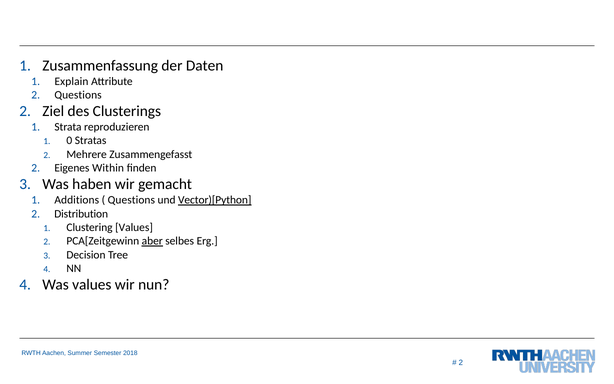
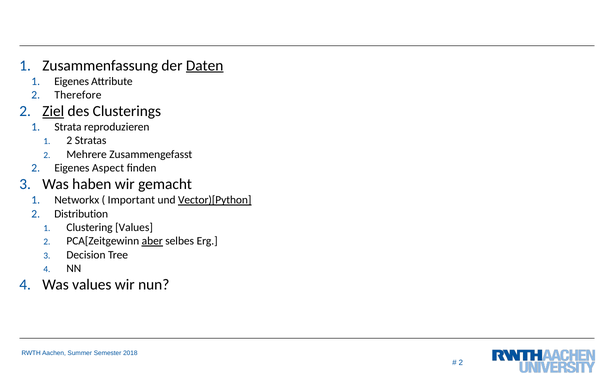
Daten underline: none -> present
Explain at (72, 81): Explain -> Eigenes
2 Questions: Questions -> Therefore
Ziel underline: none -> present
0 at (69, 141): 0 -> 2
Within: Within -> Aspect
Additions: Additions -> Networkx
Questions at (131, 200): Questions -> Important
